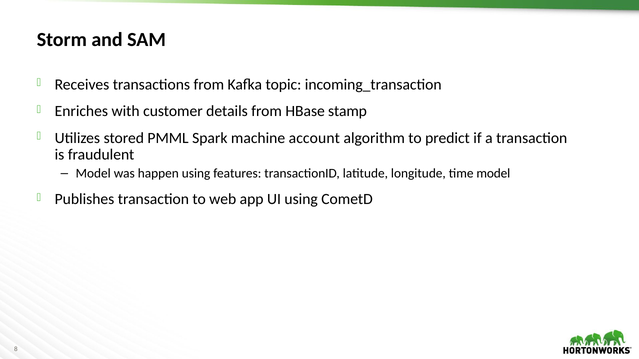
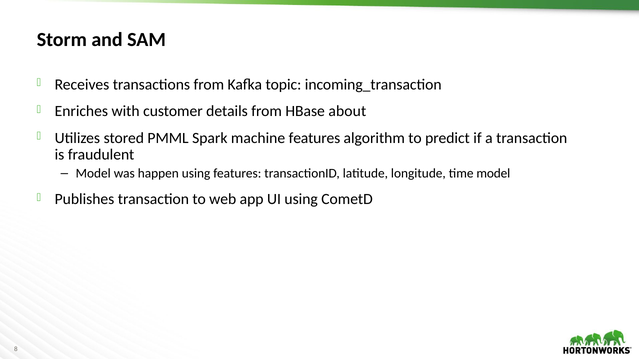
stamp: stamp -> about
machine account: account -> features
